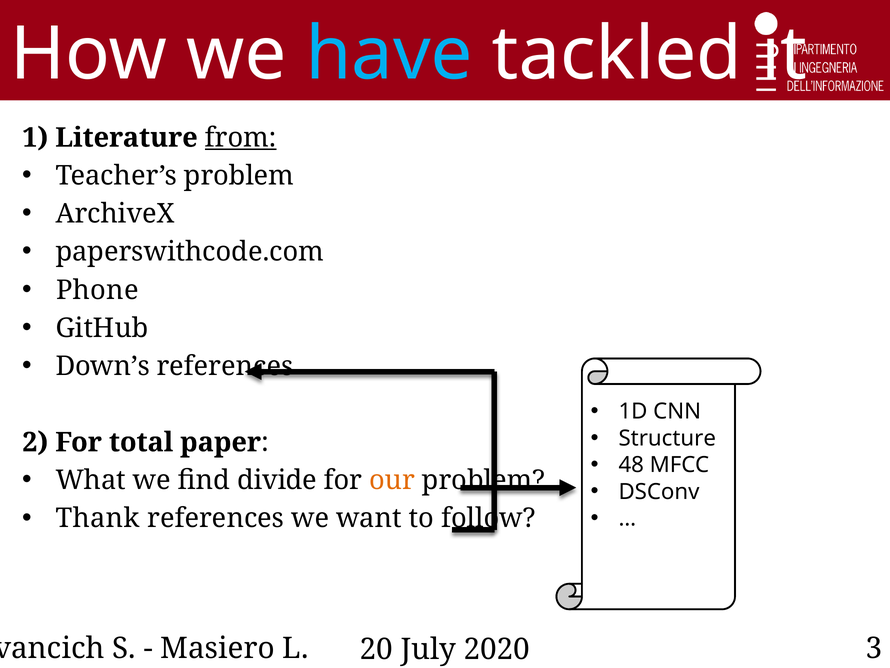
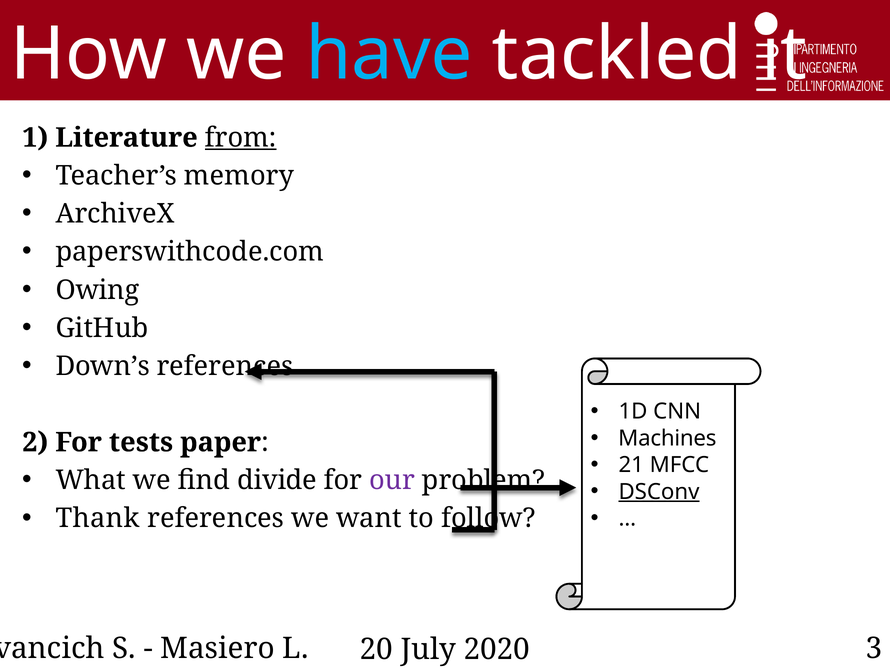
Teacher’s problem: problem -> memory
Phone: Phone -> Owing
Structure: Structure -> Machines
total: total -> tests
48: 48 -> 21
our colour: orange -> purple
DSConv underline: none -> present
